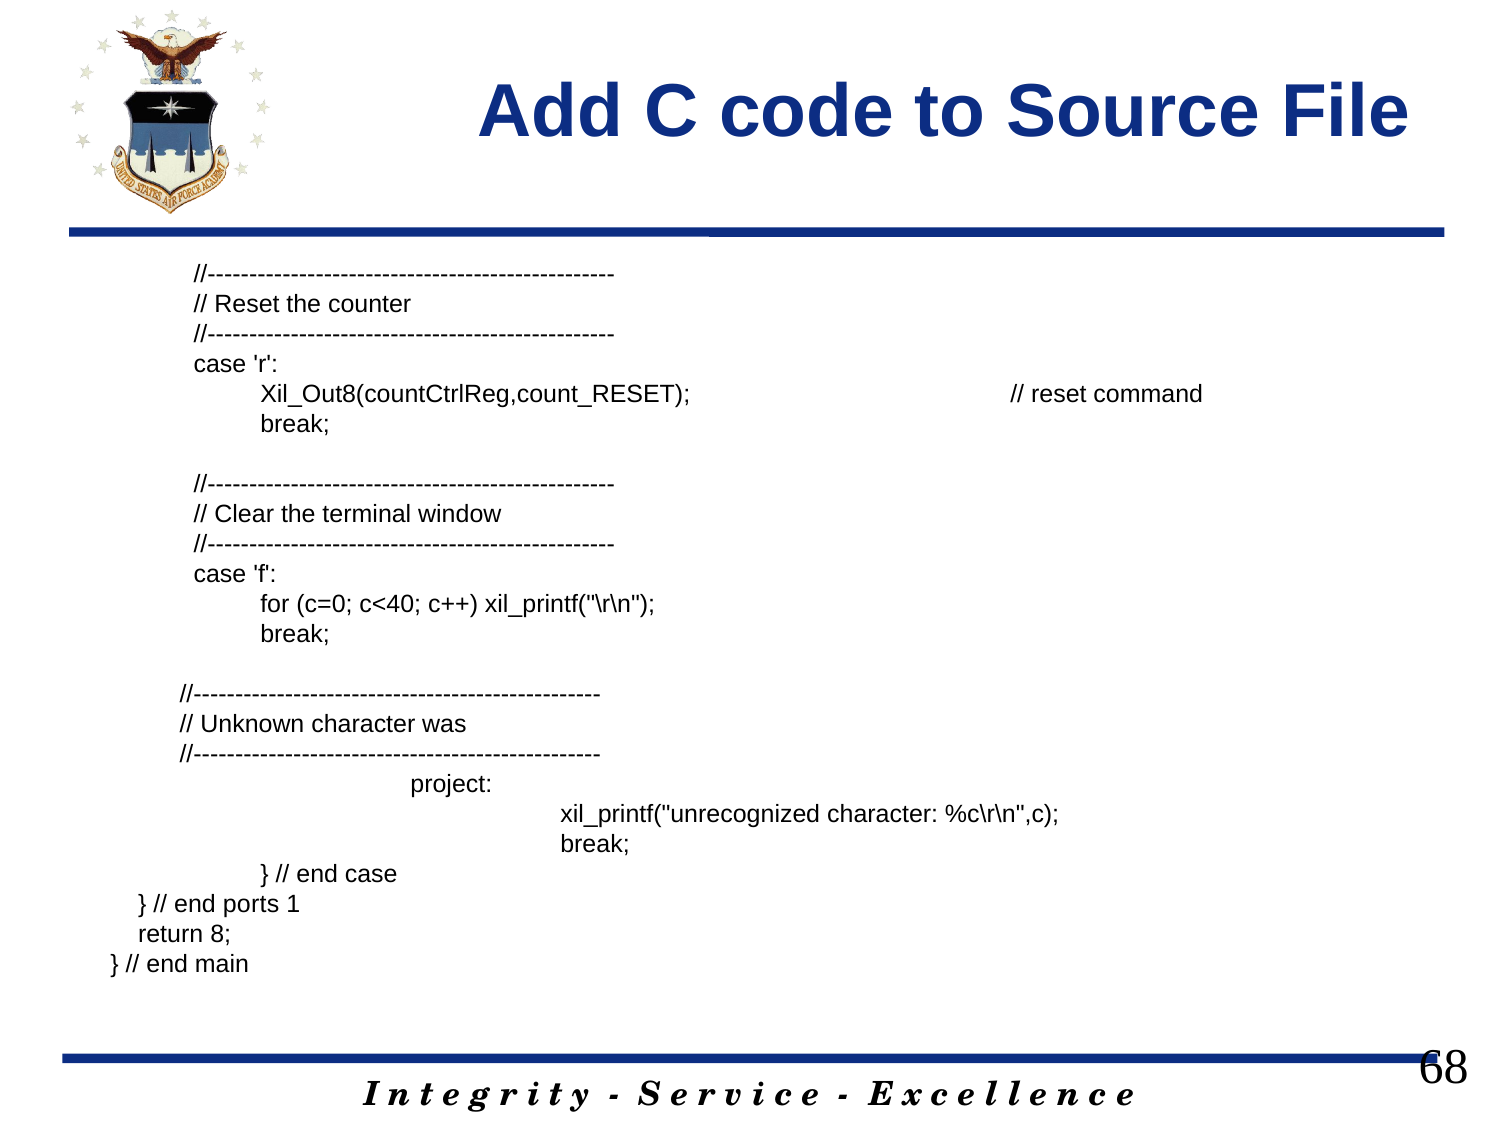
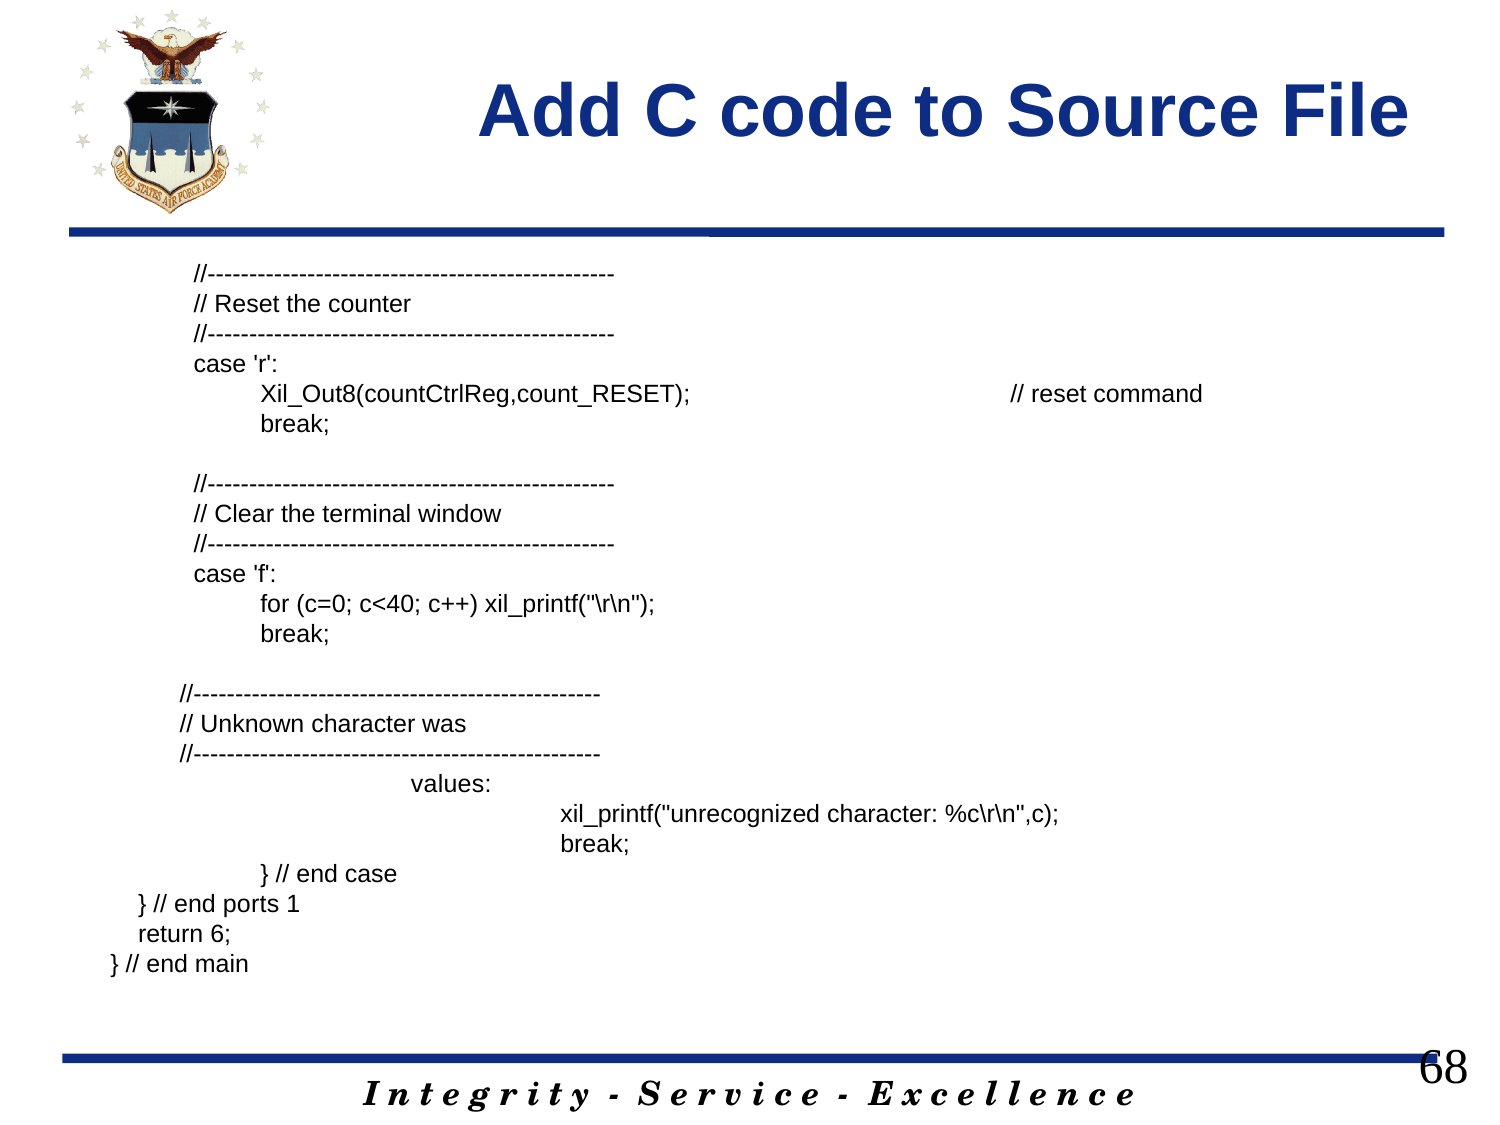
project: project -> values
8: 8 -> 6
